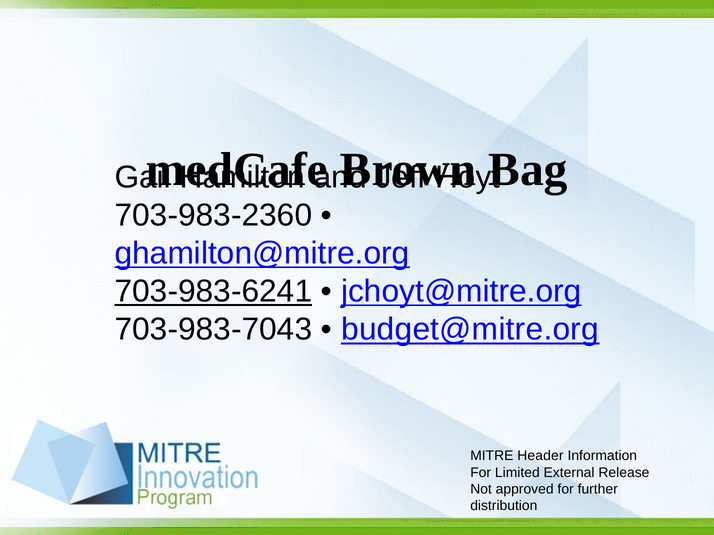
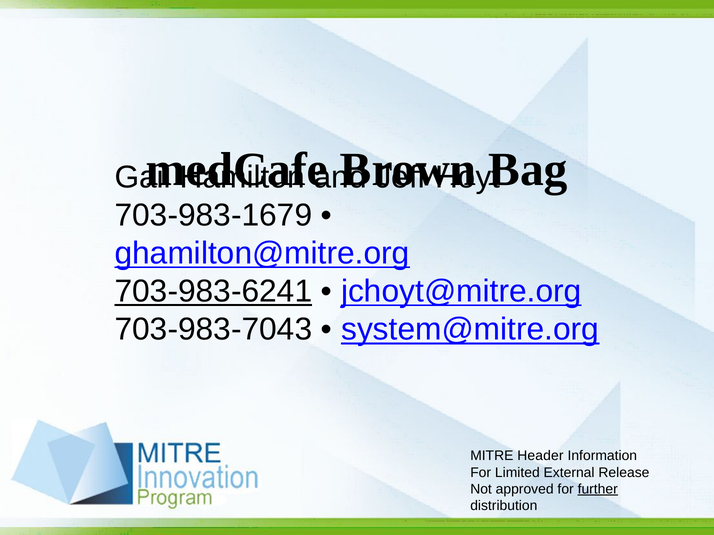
703-983-2360: 703-983-2360 -> 703-983-1679
budget@mitre.org: budget@mitre.org -> system@mitre.org
further underline: none -> present
